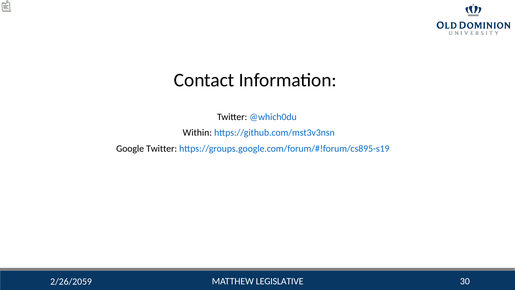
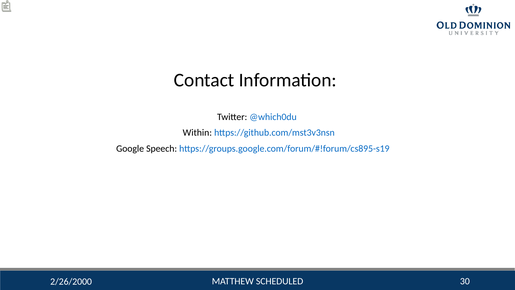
Google Twitter: Twitter -> Speech
LEGISLATIVE: LEGISLATIVE -> SCHEDULED
2/26/2059: 2/26/2059 -> 2/26/2000
